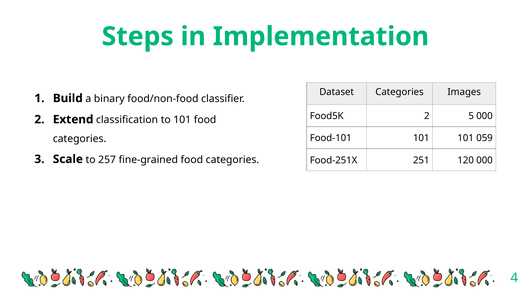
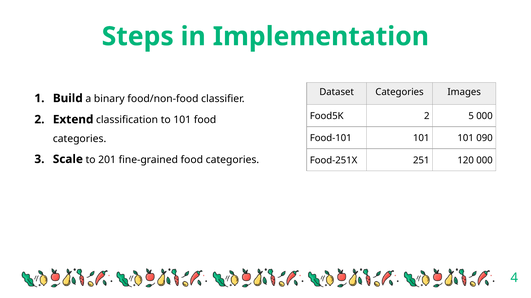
059: 059 -> 090
257: 257 -> 201
